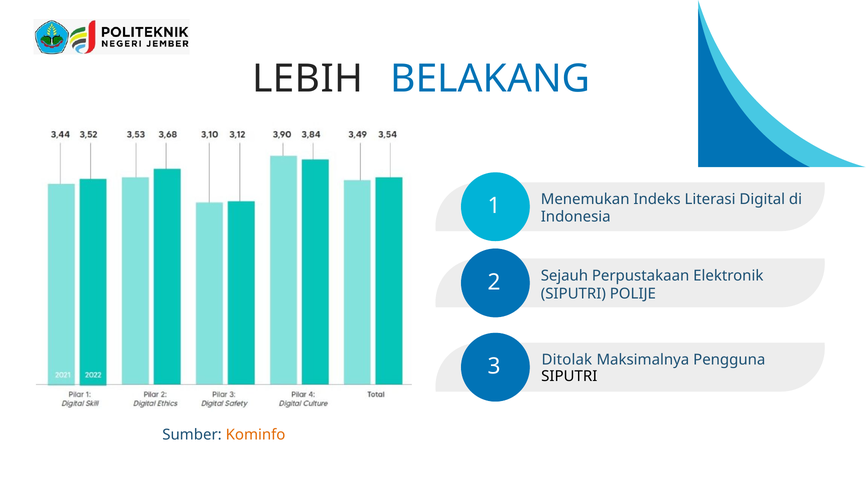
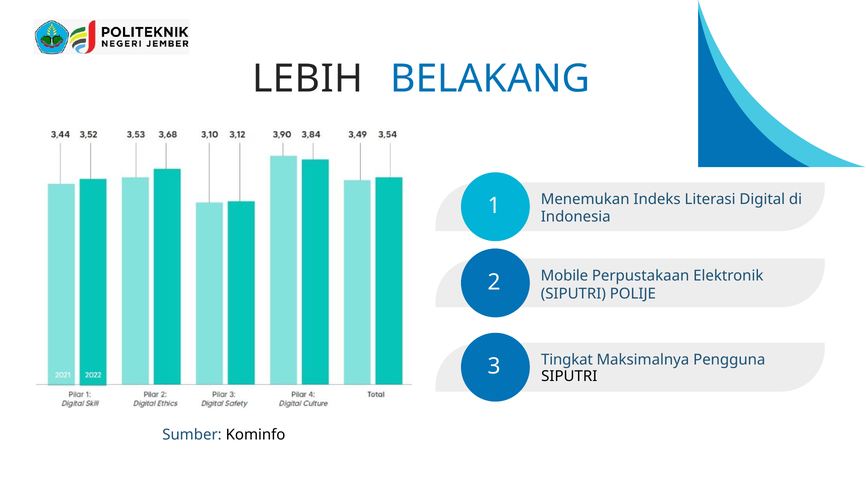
Sejauh: Sejauh -> Mobile
Ditolak: Ditolak -> Tingkat
Kominfo colour: orange -> black
